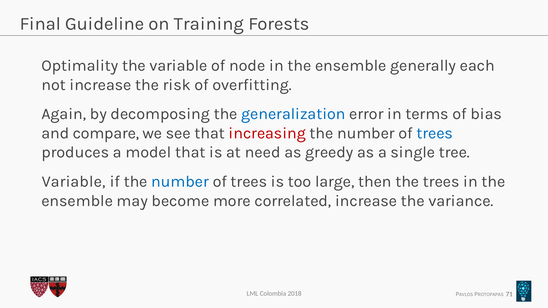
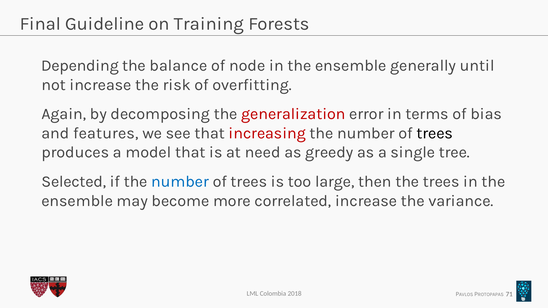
Optimality: Optimality -> Depending
the variable: variable -> balance
each: each -> until
generalization colour: blue -> red
compare: compare -> features
trees at (435, 133) colour: blue -> black
Variable at (74, 182): Variable -> Selected
